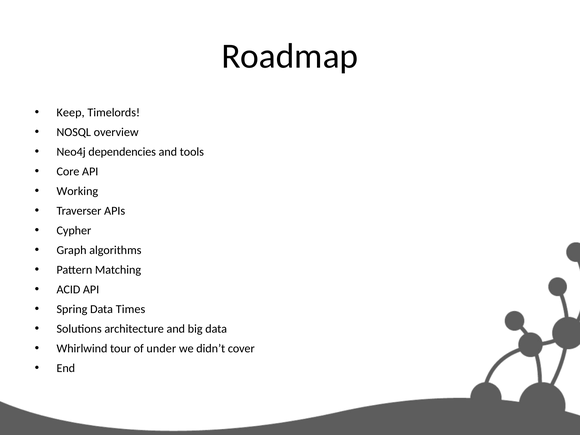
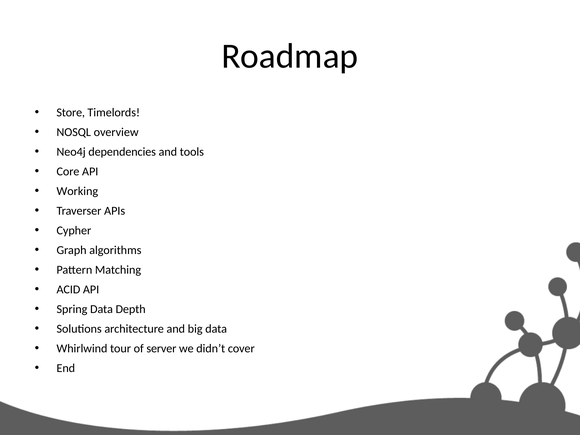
Keep: Keep -> Store
Times: Times -> Depth
under: under -> server
